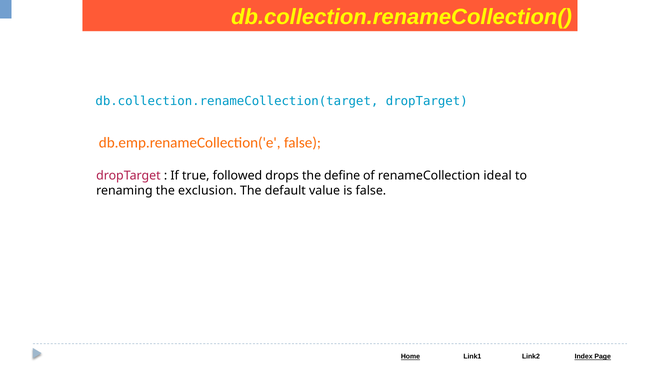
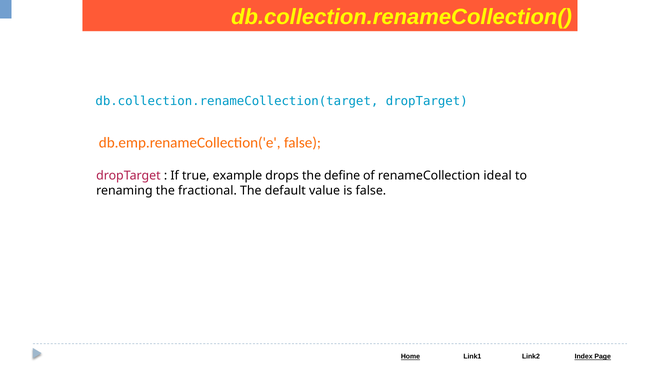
followed: followed -> example
exclusion: exclusion -> fractional
